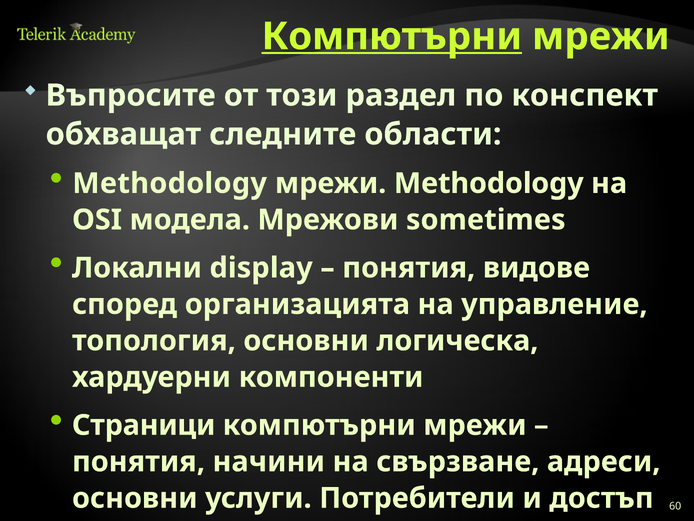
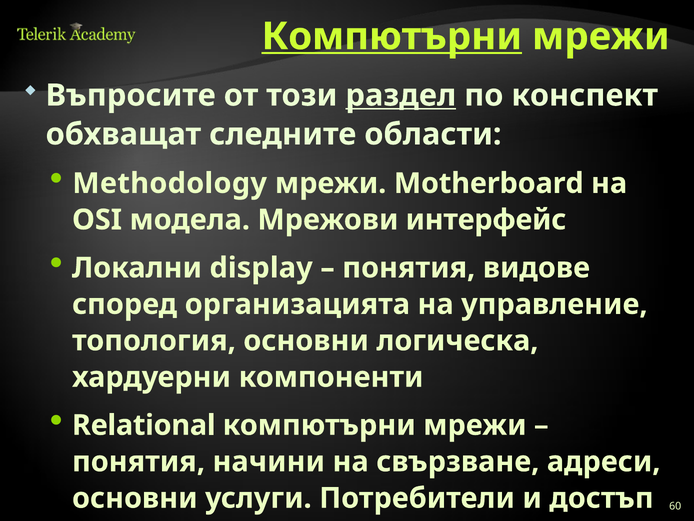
раздел underline: none -> present
мрежи Methodology: Methodology -> Motherboard
sometimes: sometimes -> интерфейс
Страници: Страници -> Relational
